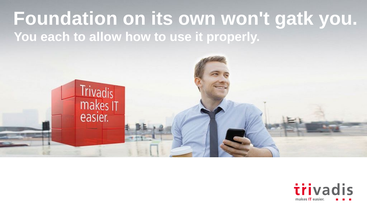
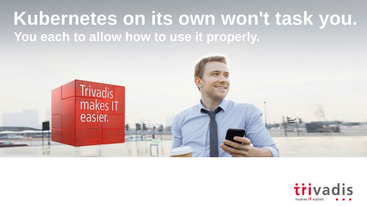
Foundation: Foundation -> Kubernetes
gatk: gatk -> task
